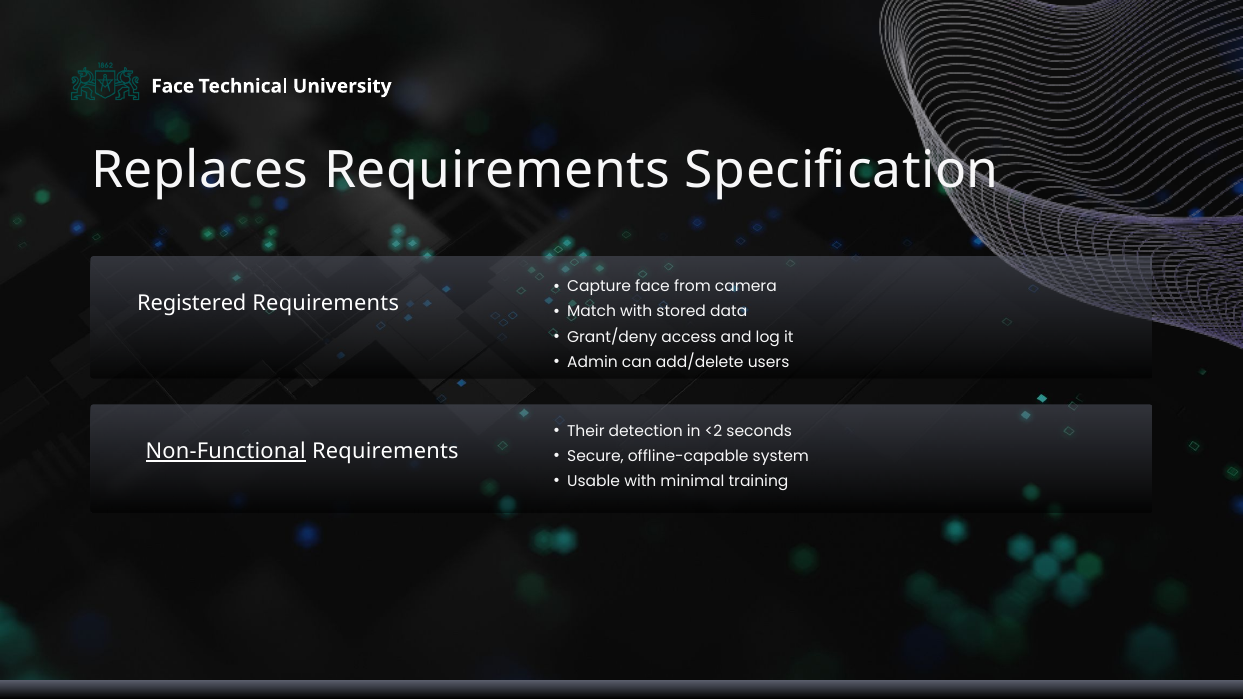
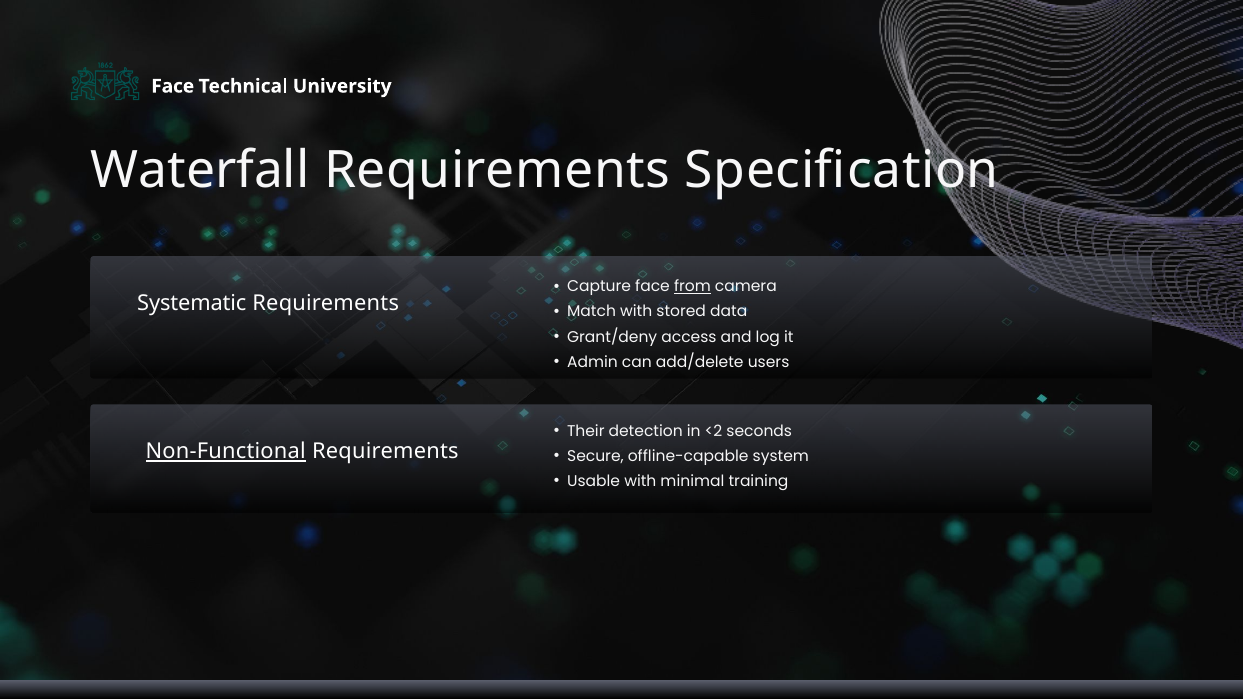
Replaces: Replaces -> Waterfall
from underline: none -> present
Registered: Registered -> Systematic
